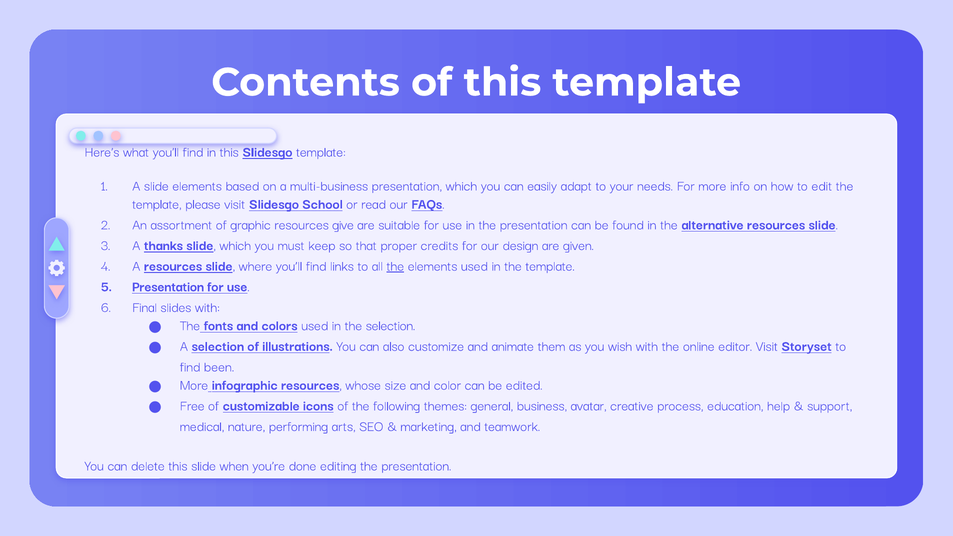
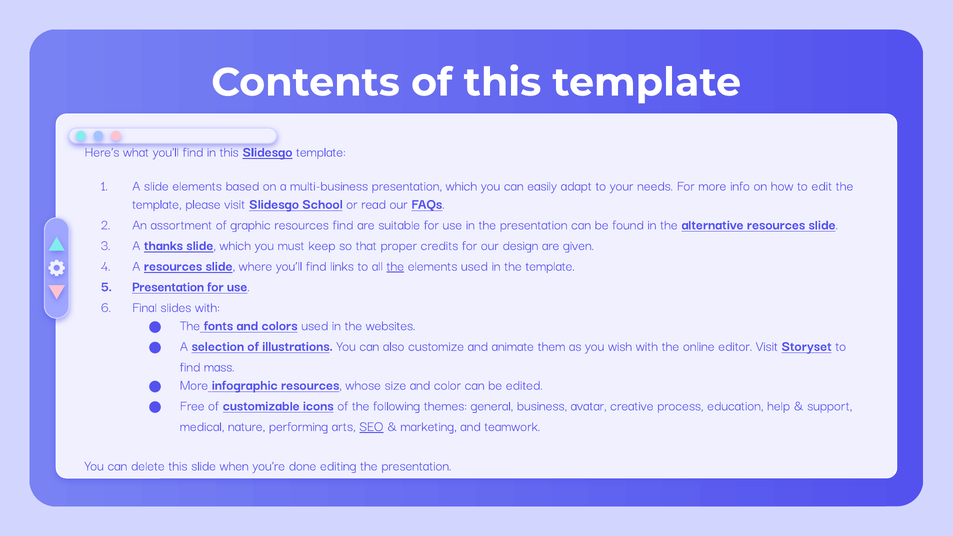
resources give: give -> find
the selection: selection -> websites
been: been -> mass
SEO underline: none -> present
